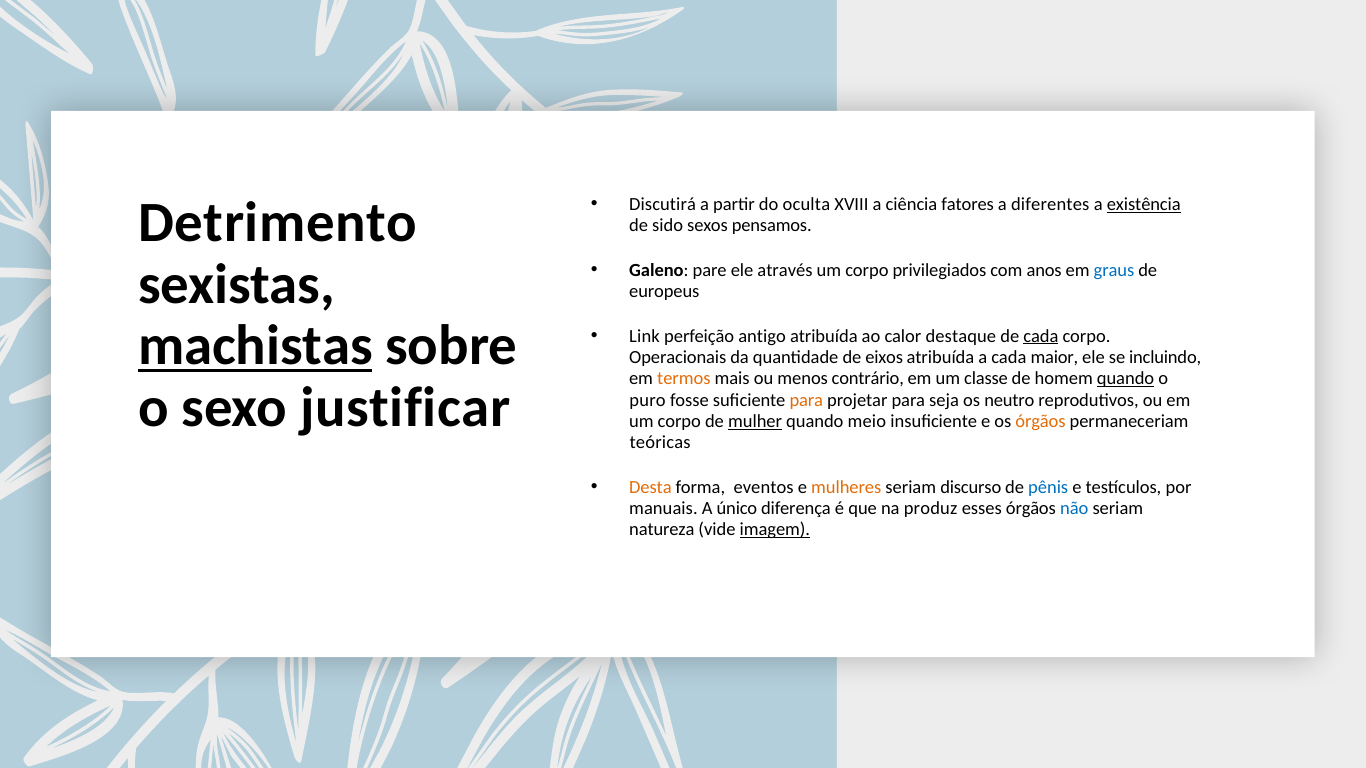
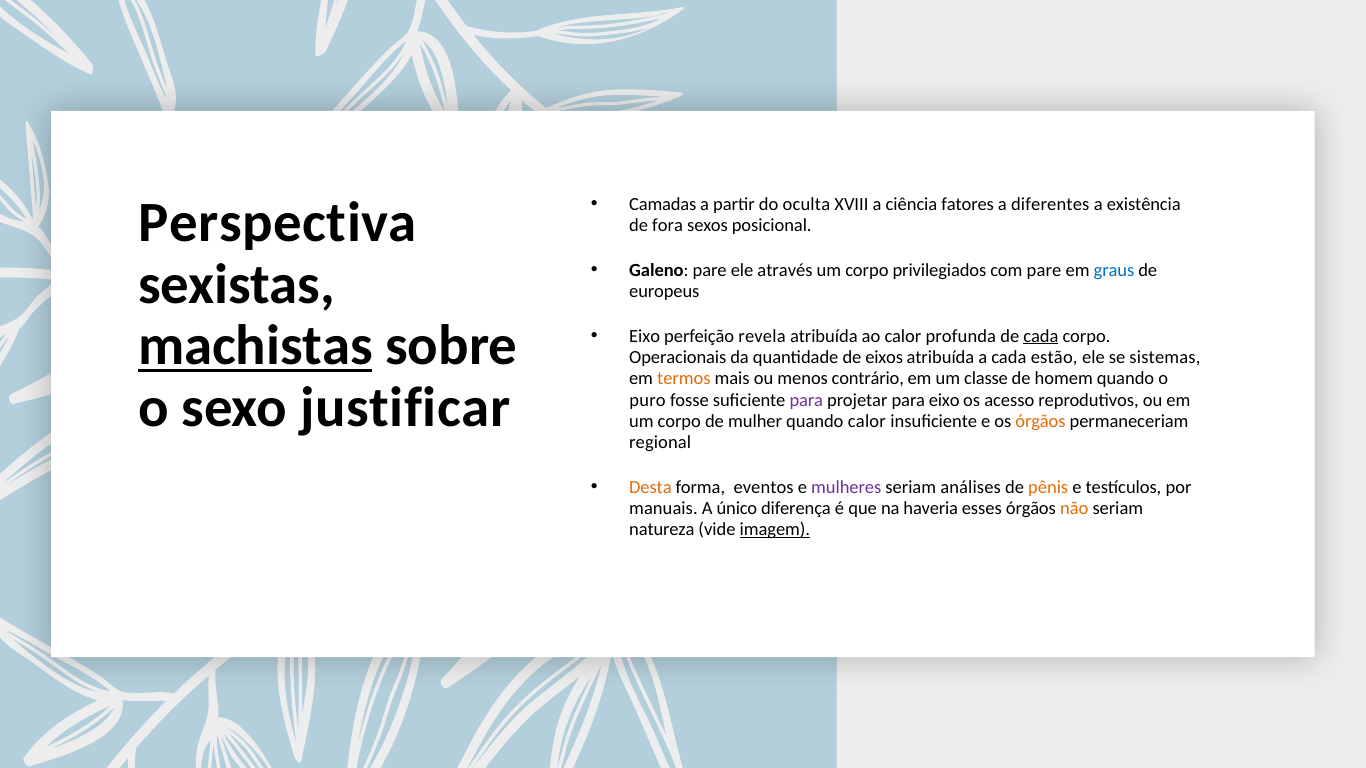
Discutirá: Discutirá -> Camadas
existência underline: present -> none
Detrimento: Detrimento -> Perspectiva
sido: sido -> fora
pensamos: pensamos -> posicional
com anos: anos -> pare
Link at (645, 336): Link -> Eixo
antigo: antigo -> revela
destaque: destaque -> profunda
maior: maior -> estão
incluindo: incluindo -> sistemas
quando at (1126, 379) underline: present -> none
para at (806, 400) colour: orange -> purple
para seja: seja -> eixo
neutro: neutro -> acesso
mulher underline: present -> none
quando meio: meio -> calor
teóricas: teóricas -> regional
mulheres colour: orange -> purple
discurso: discurso -> análises
pênis colour: blue -> orange
produz: produz -> haveria
não colour: blue -> orange
